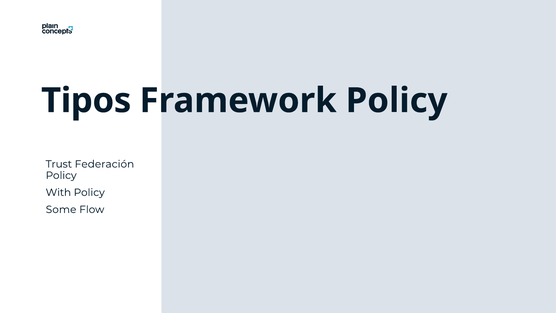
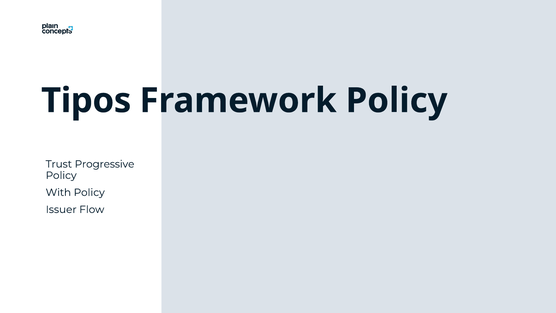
Federación: Federación -> Progressive
Some: Some -> Issuer
